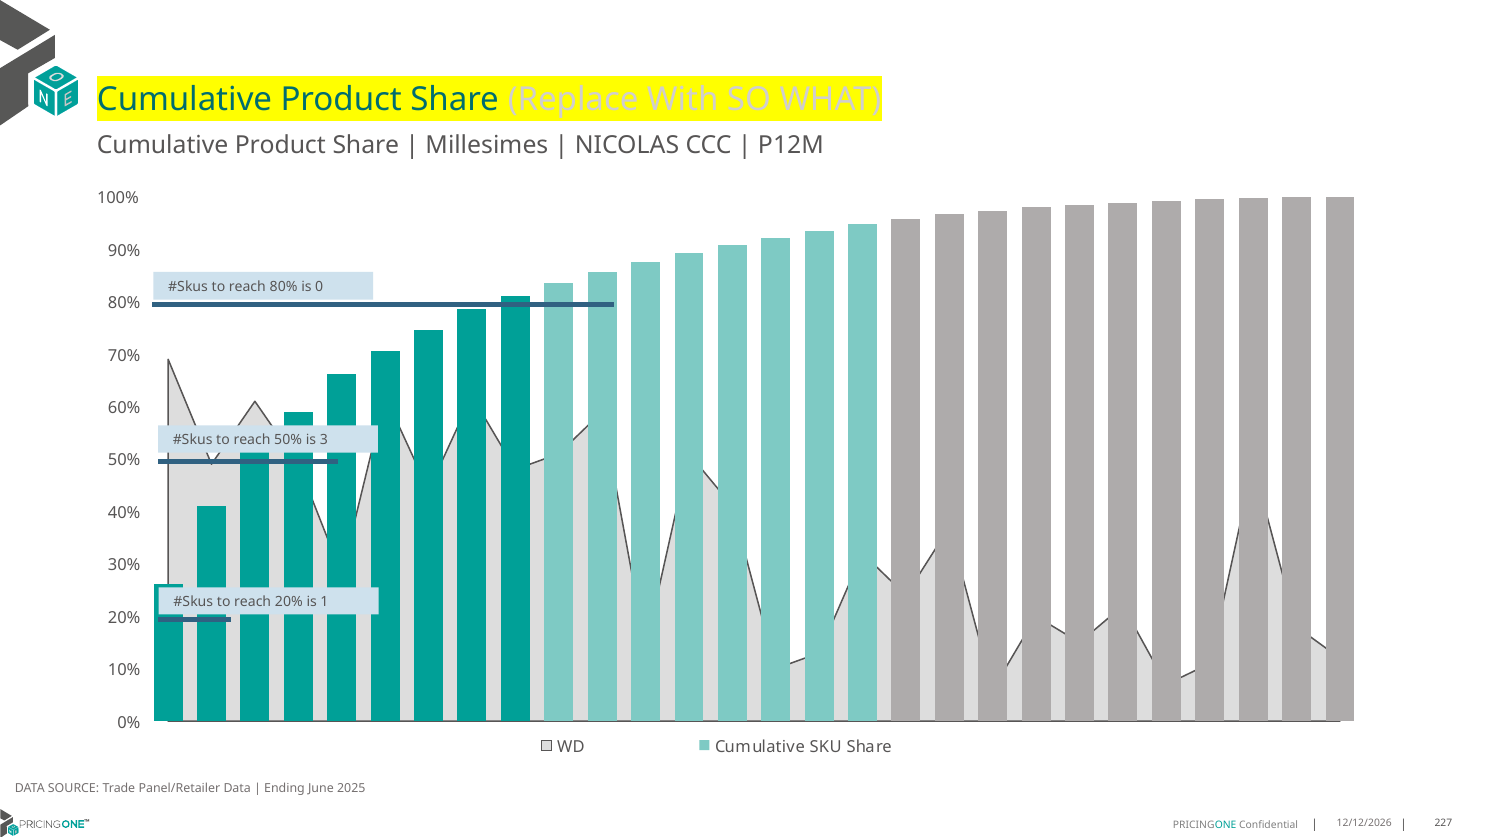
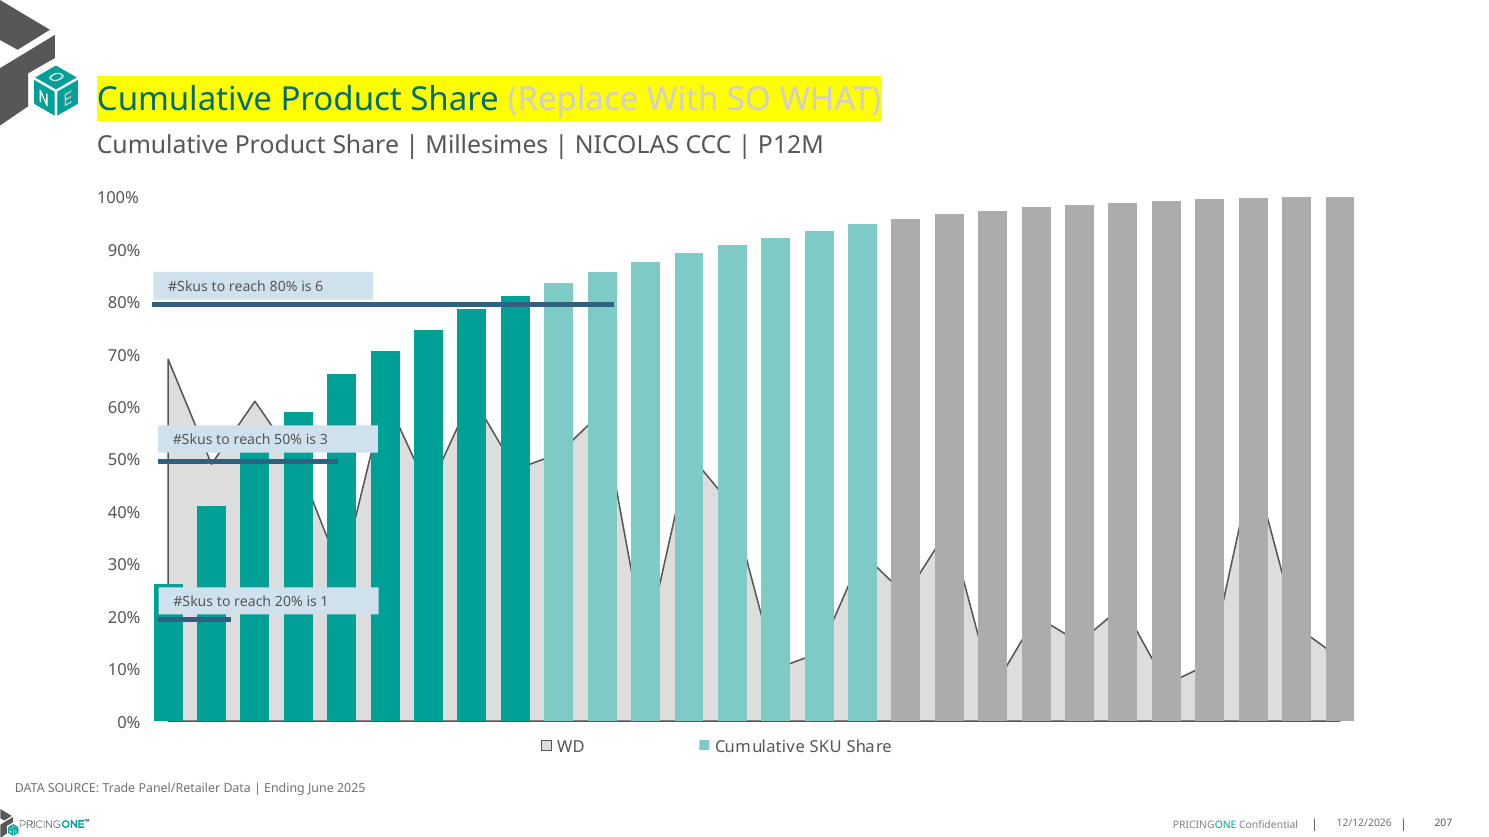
0: 0 -> 6
227: 227 -> 207
